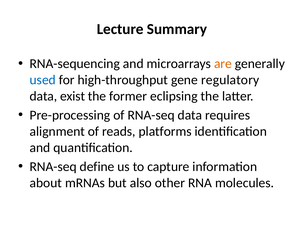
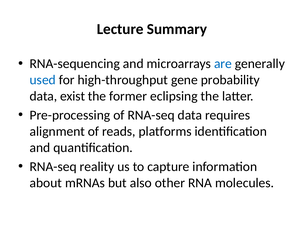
are colour: orange -> blue
regulatory: regulatory -> probability
define: define -> reality
